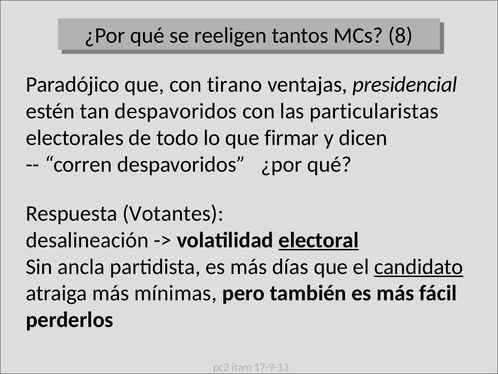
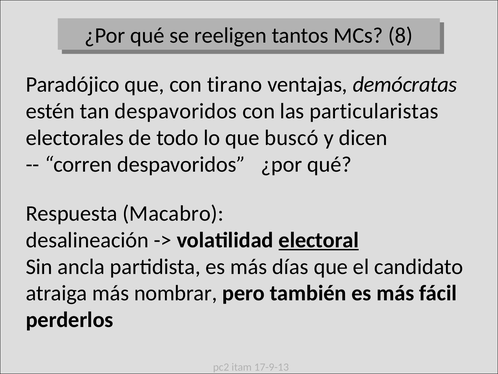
presidencial: presidencial -> demócratas
firmar: firmar -> buscó
Votantes: Votantes -> Macabro
candidato underline: present -> none
mínimas: mínimas -> nombrar
